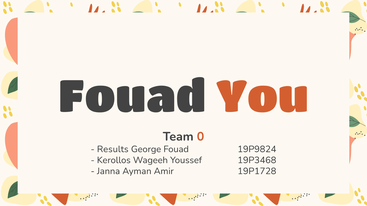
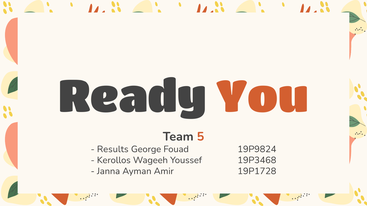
Fouad at (132, 97): Fouad -> Ready
0: 0 -> 5
